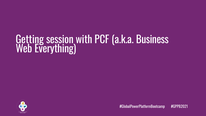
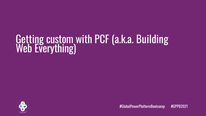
session: session -> custom
Business: Business -> Building
